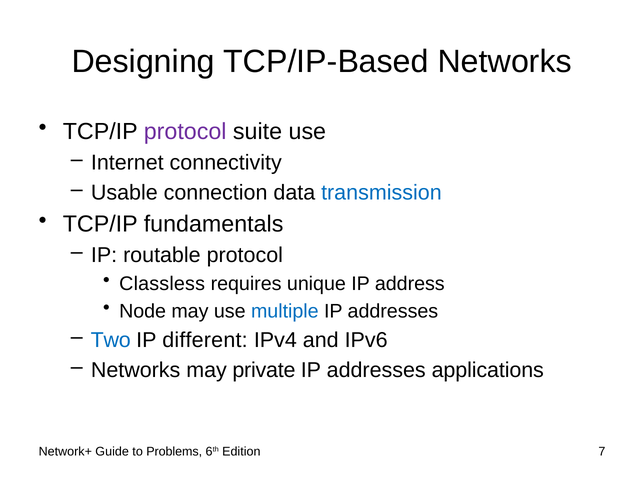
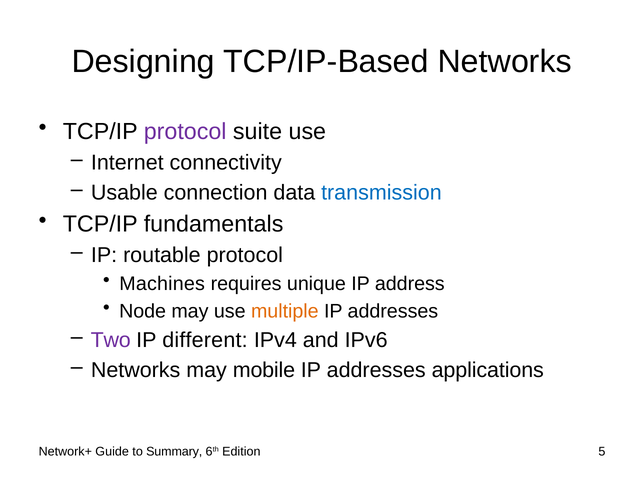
Classless: Classless -> Machines
multiple colour: blue -> orange
Two colour: blue -> purple
private: private -> mobile
Problems: Problems -> Summary
7: 7 -> 5
